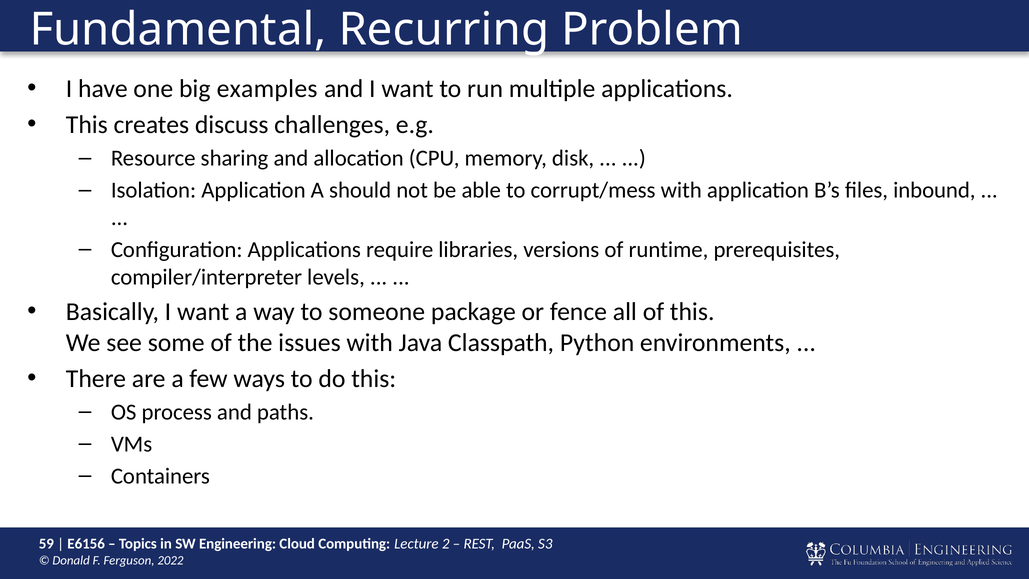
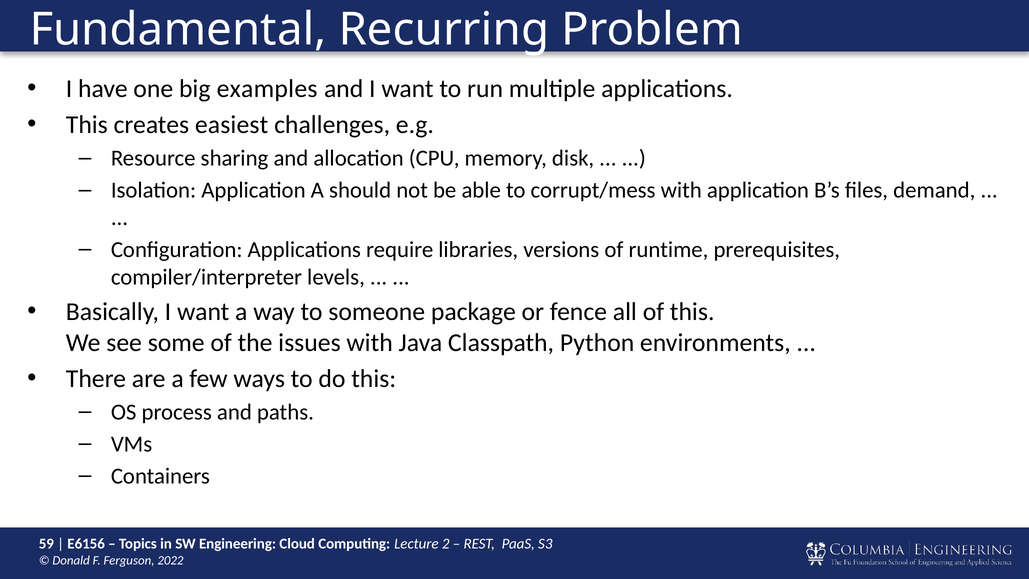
discuss: discuss -> easiest
inbound: inbound -> demand
